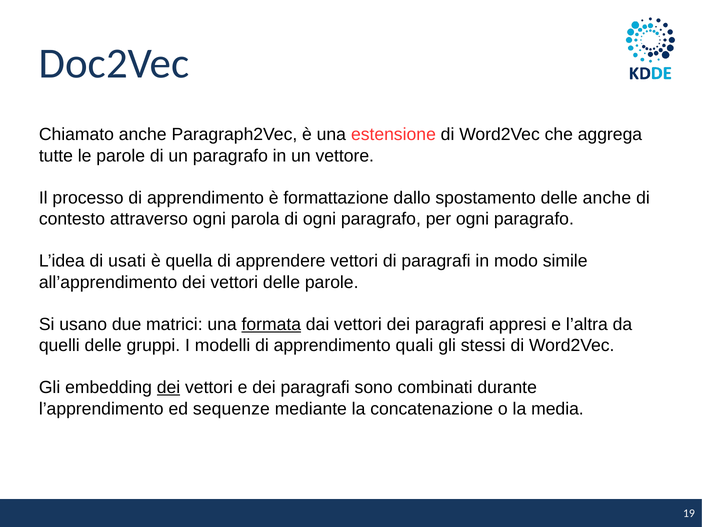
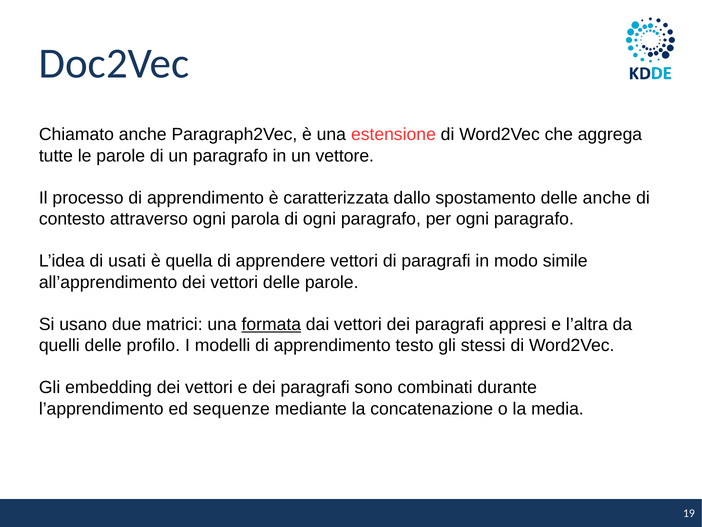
formattazione: formattazione -> caratterizzata
gruppi: gruppi -> profilo
quali: quali -> testo
dei at (168, 387) underline: present -> none
